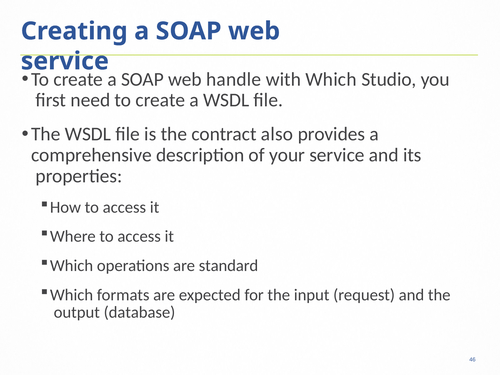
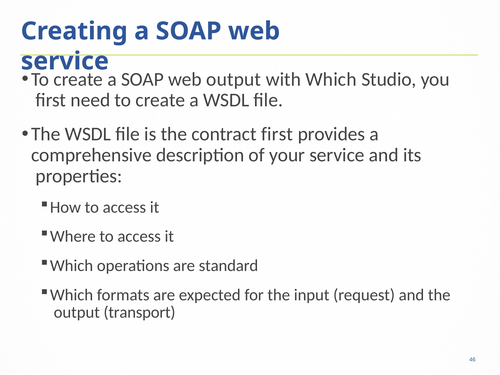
web handle: handle -> output
contract also: also -> first
database: database -> transport
